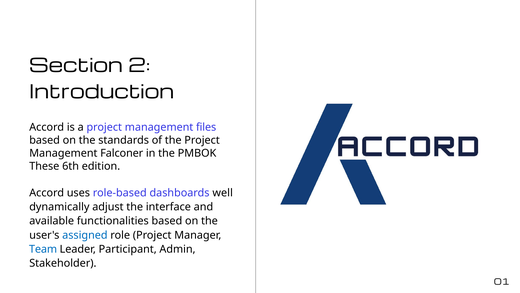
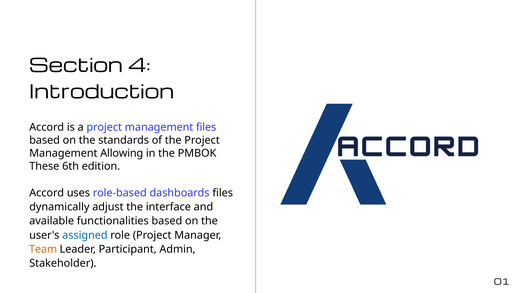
2: 2 -> 4
Falconer: Falconer -> Allowing
dashboards well: well -> files
Team colour: blue -> orange
